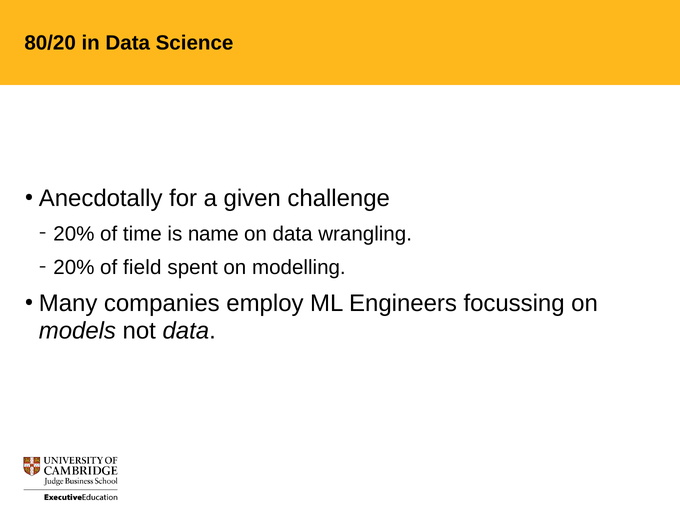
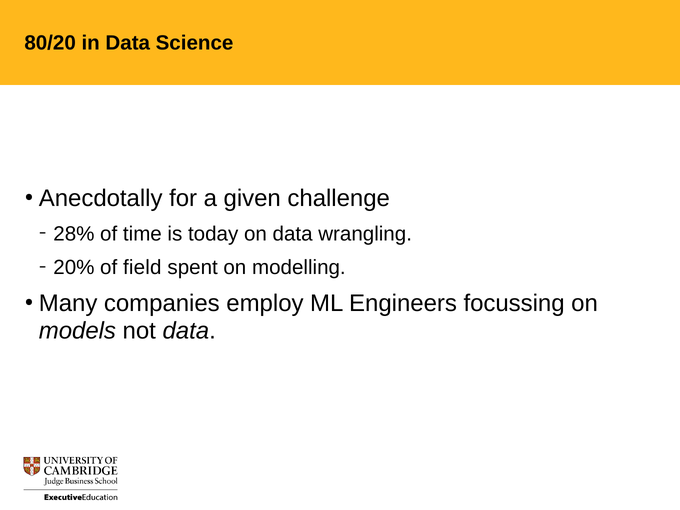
20% at (74, 234): 20% -> 28%
name: name -> today
